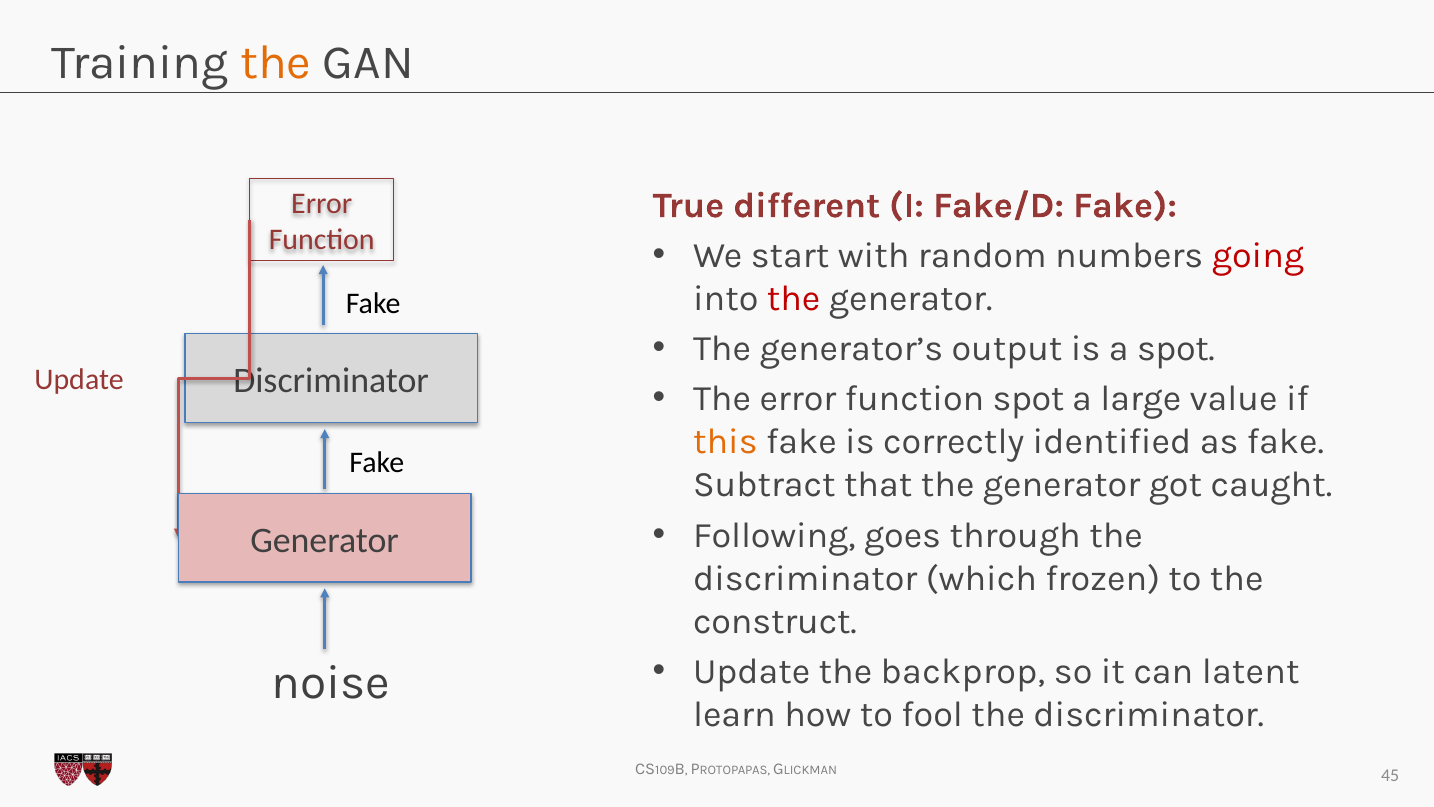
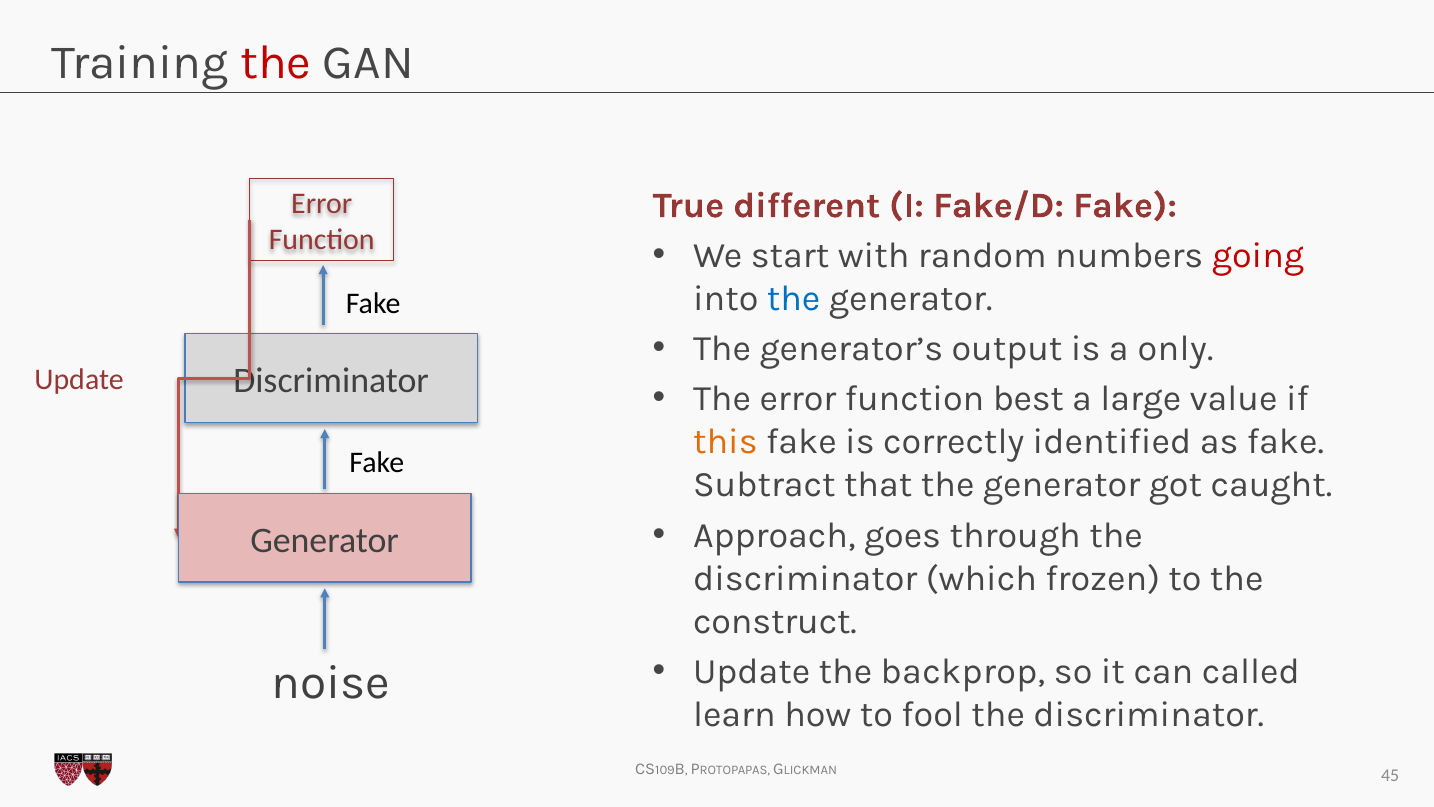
the at (276, 63) colour: orange -> red
the at (794, 298) colour: red -> blue
a spot: spot -> only
function spot: spot -> best
Following: Following -> Approach
latent: latent -> called
